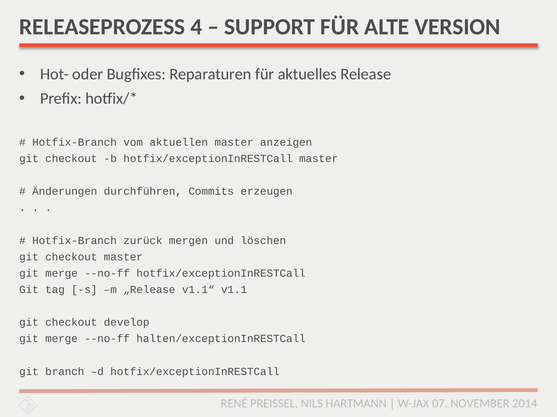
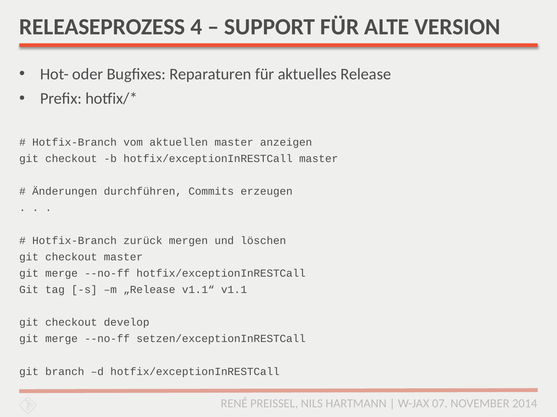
halten/exceptionInRESTCall: halten/exceptionInRESTCall -> setzen/exceptionInRESTCall
